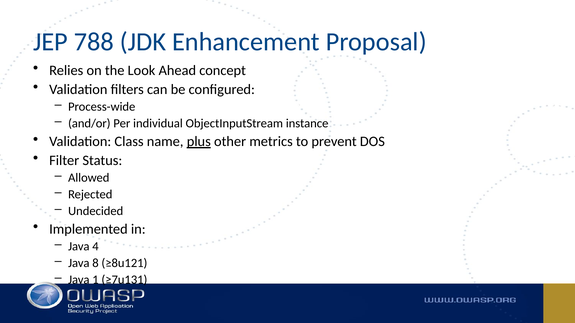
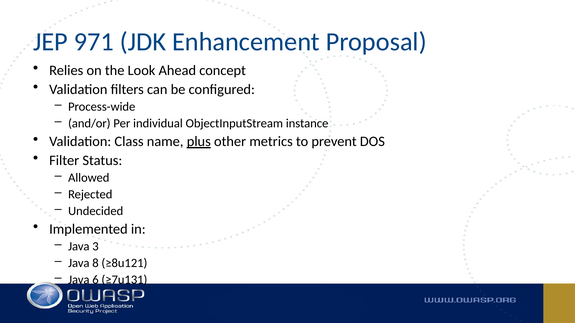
788: 788 -> 971
4: 4 -> 3
1: 1 -> 6
